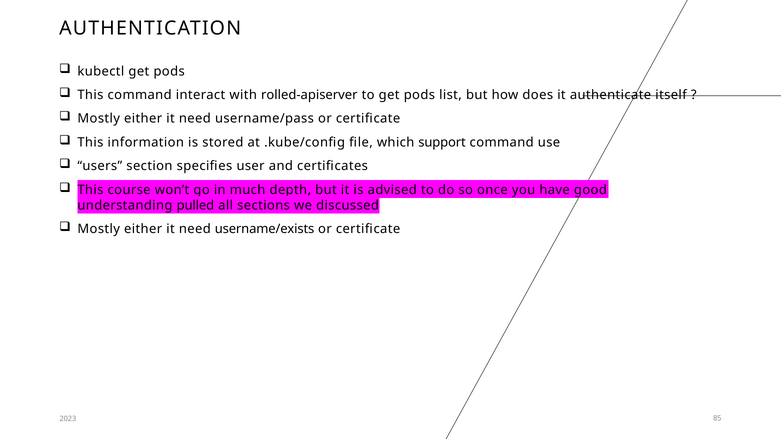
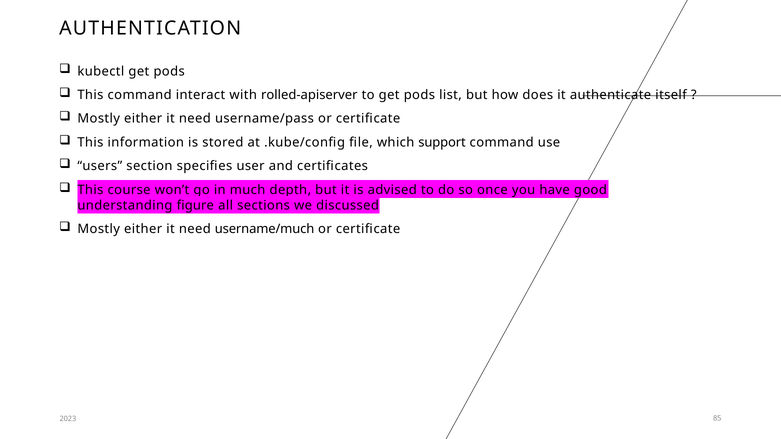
pulled: pulled -> figure
username/exists: username/exists -> username/much
